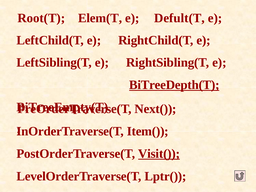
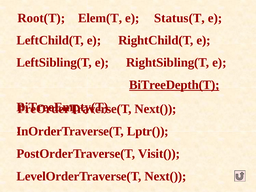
Defult(T: Defult(T -> Status(T
Item(: Item( -> Lptr(
Visit( underline: present -> none
LevelOrderTraverse(T Lptr(: Lptr( -> Next(
